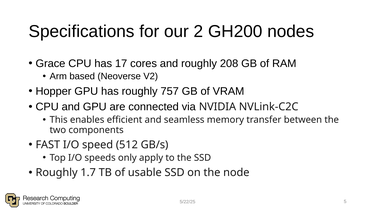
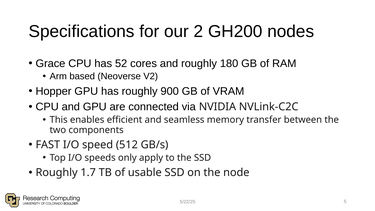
17: 17 -> 52
208: 208 -> 180
757: 757 -> 900
